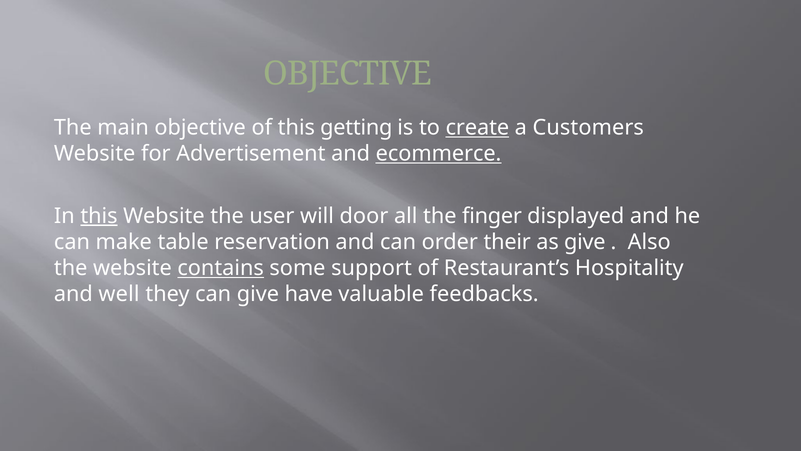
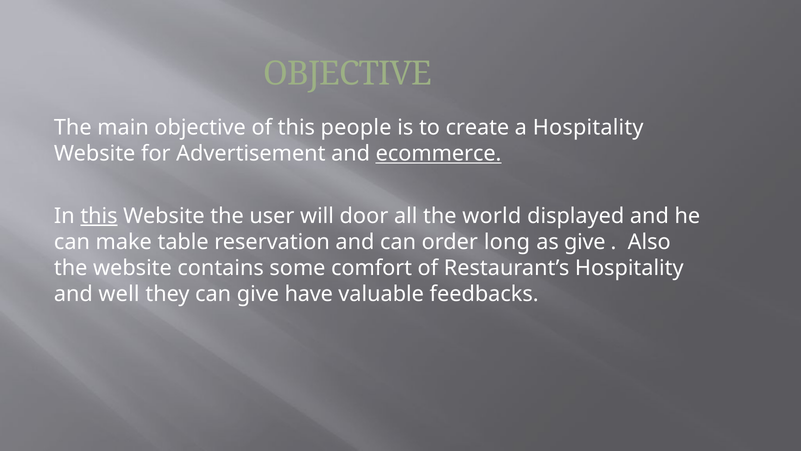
getting: getting -> people
create underline: present -> none
a Customers: Customers -> Hospitality
finger: finger -> world
their: their -> long
contains underline: present -> none
support: support -> comfort
